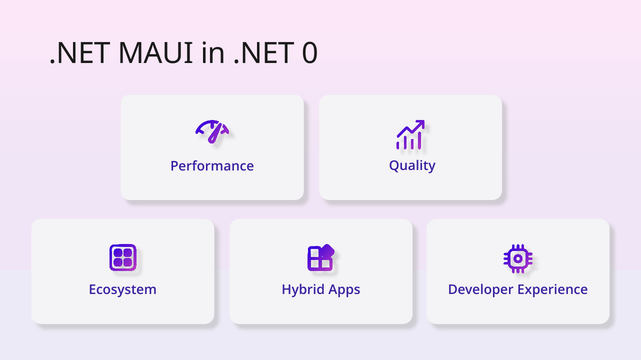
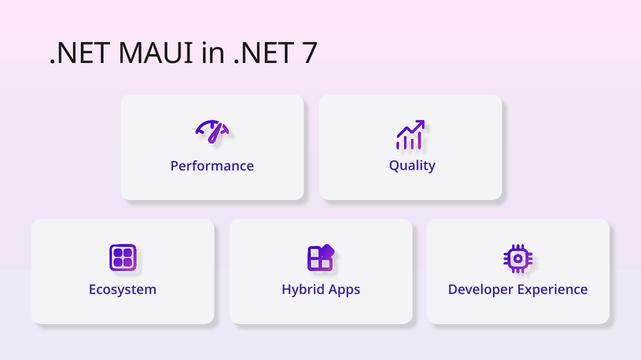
0: 0 -> 7
